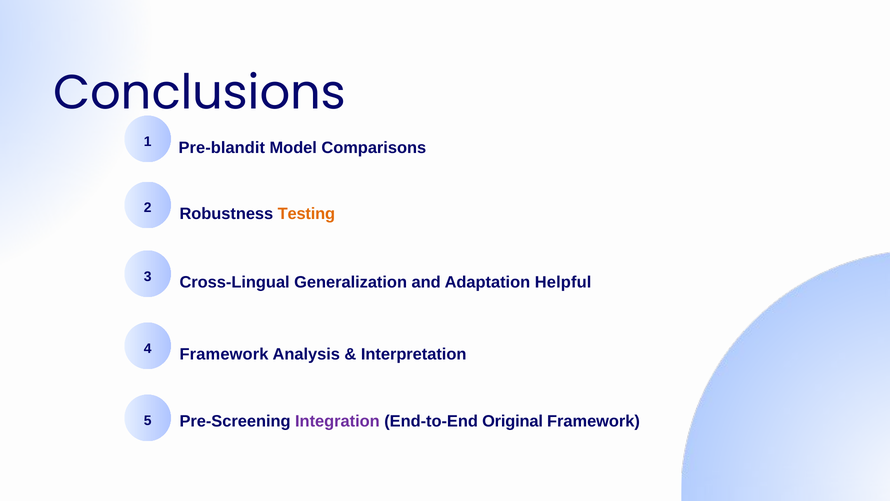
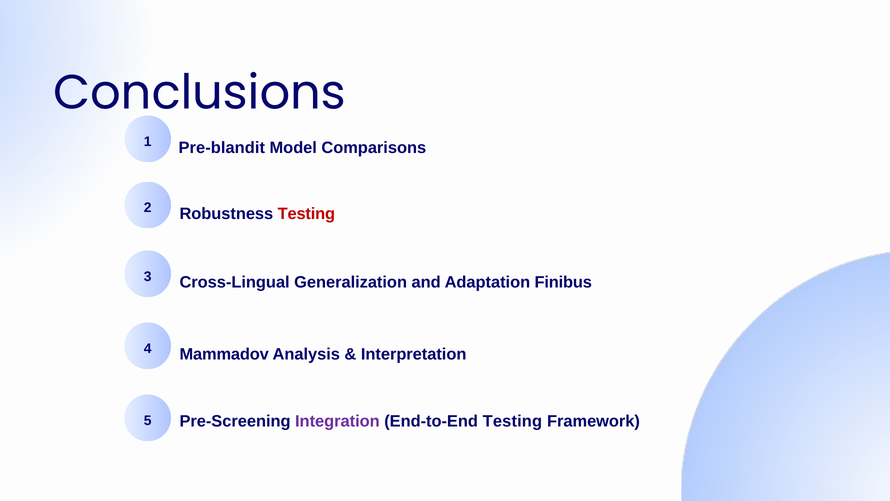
Testing at (306, 214) colour: orange -> red
Helpful: Helpful -> Finibus
Framework at (224, 354): Framework -> Mammadov
End-to-End Original: Original -> Testing
